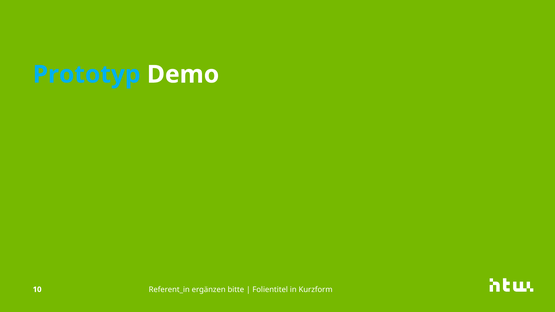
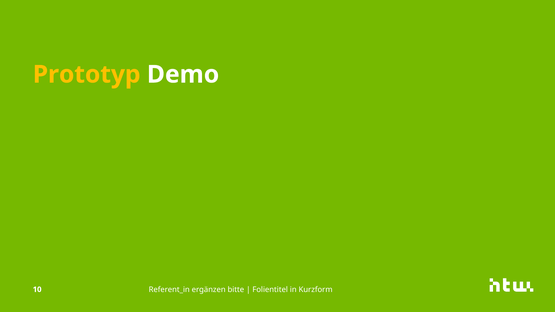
Prototyp colour: light blue -> yellow
